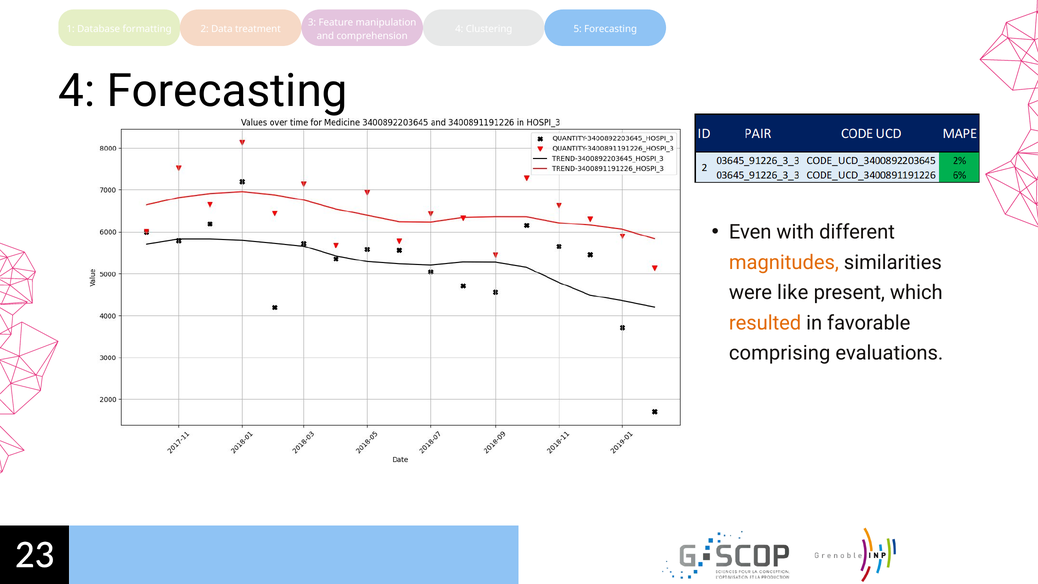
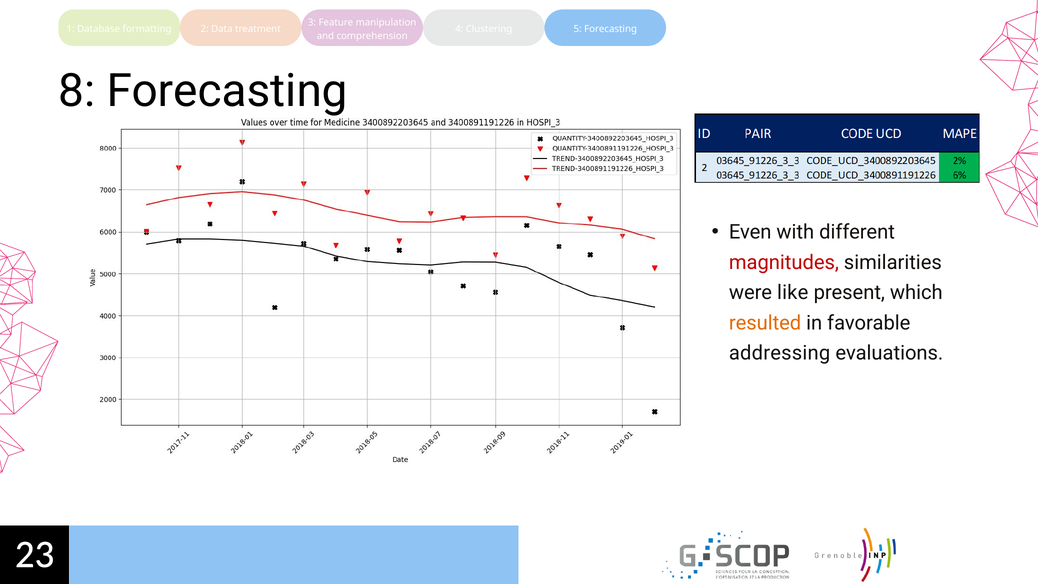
4 at (77, 91): 4 -> 8
magnitudes colour: orange -> red
comprising: comprising -> addressing
